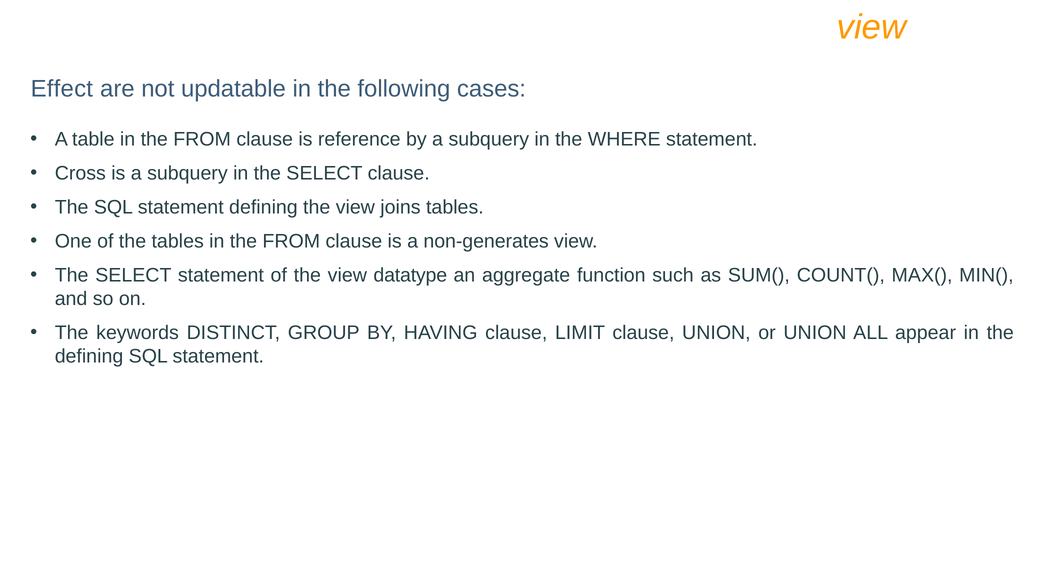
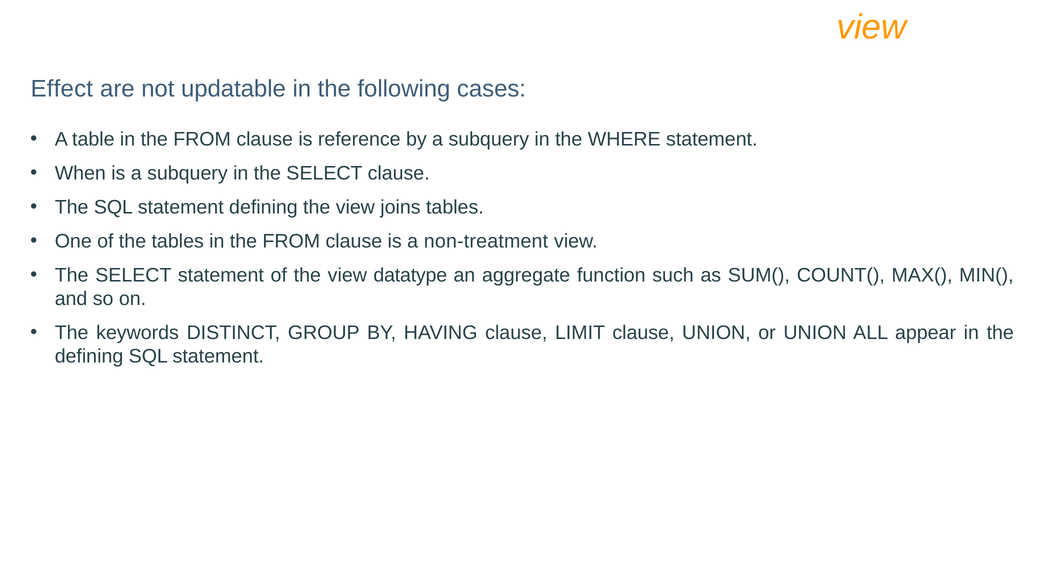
Cross: Cross -> When
non-generates: non-generates -> non-treatment
